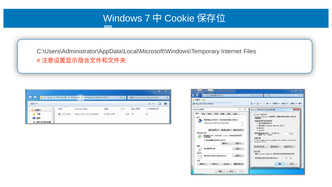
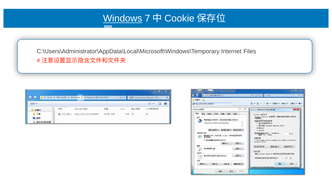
Windows underline: none -> present
